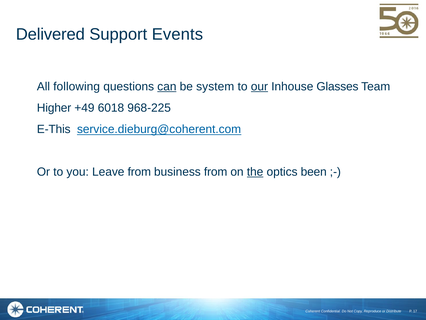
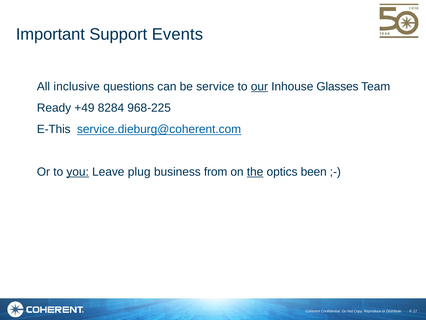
Delivered: Delivered -> Important
following: following -> inclusive
can underline: present -> none
system: system -> service
Higher: Higher -> Ready
6018: 6018 -> 8284
you underline: none -> present
Leave from: from -> plug
